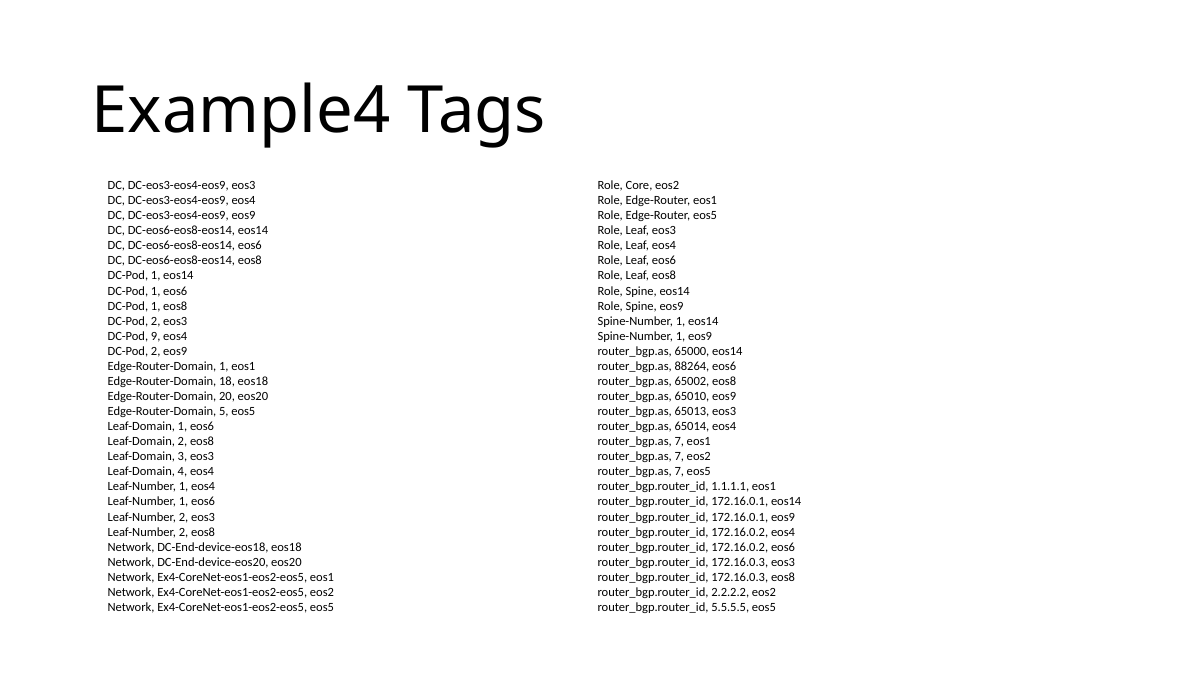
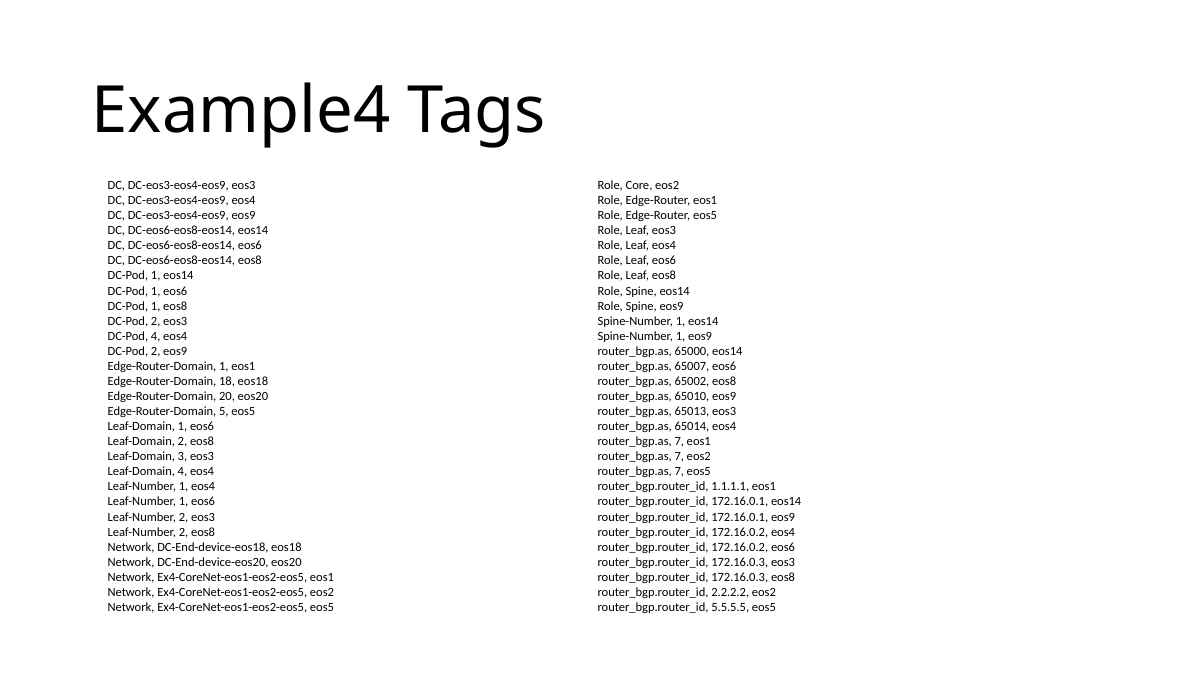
DC-Pod 9: 9 -> 4
88264: 88264 -> 65007
